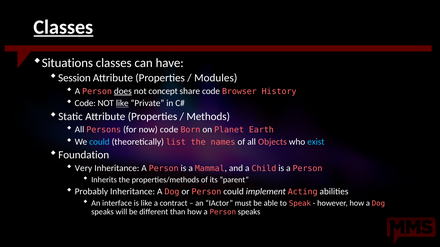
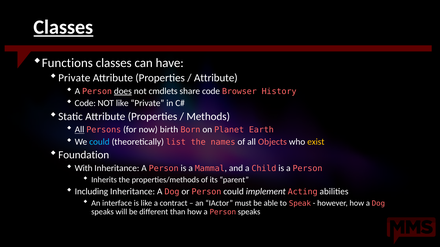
Situations: Situations -> Functions
Session at (74, 78): Session -> Private
Modules at (216, 78): Modules -> Attribute
concept: concept -> cmdlets
like at (122, 103) underline: present -> none
All at (80, 130) underline: none -> present
now code: code -> birth
exist colour: light blue -> yellow
Very: Very -> With
Probably: Probably -> Including
